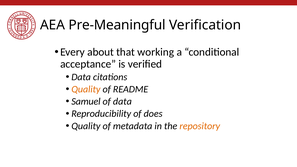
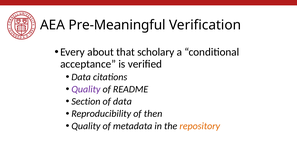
working: working -> scholary
Quality at (86, 89) colour: orange -> purple
Samuel: Samuel -> Section
does: does -> then
